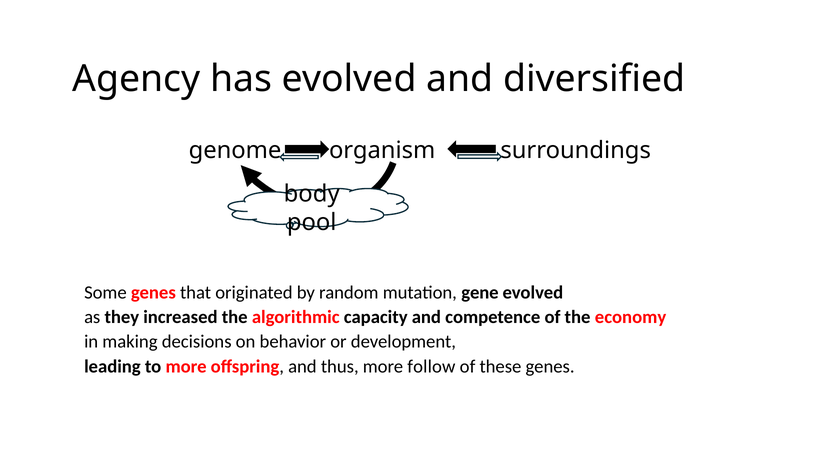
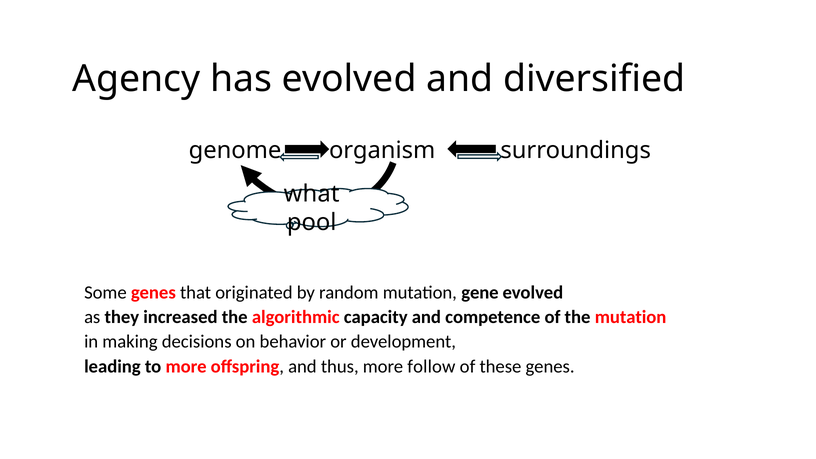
body: body -> what
the economy: economy -> mutation
